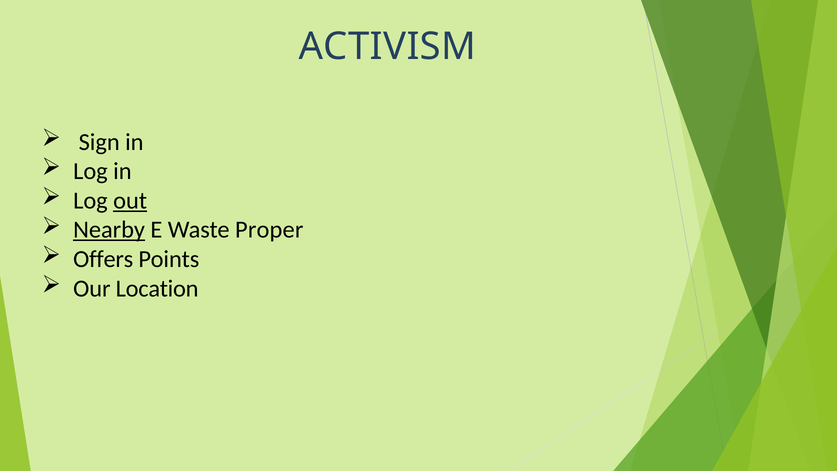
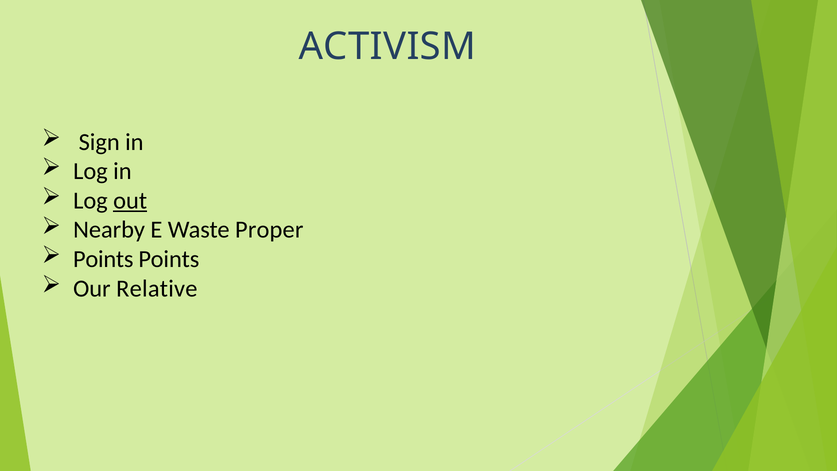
Nearby underline: present -> none
Offers at (103, 259): Offers -> Points
Location: Location -> Relative
